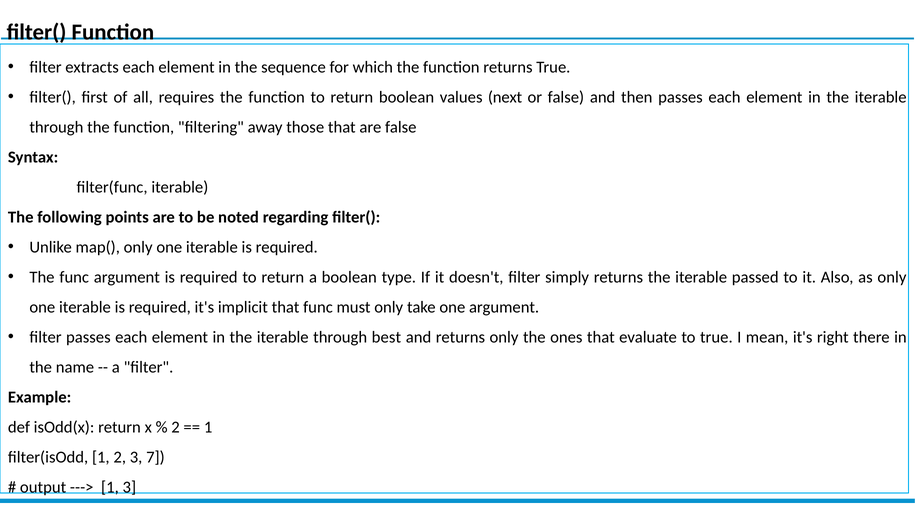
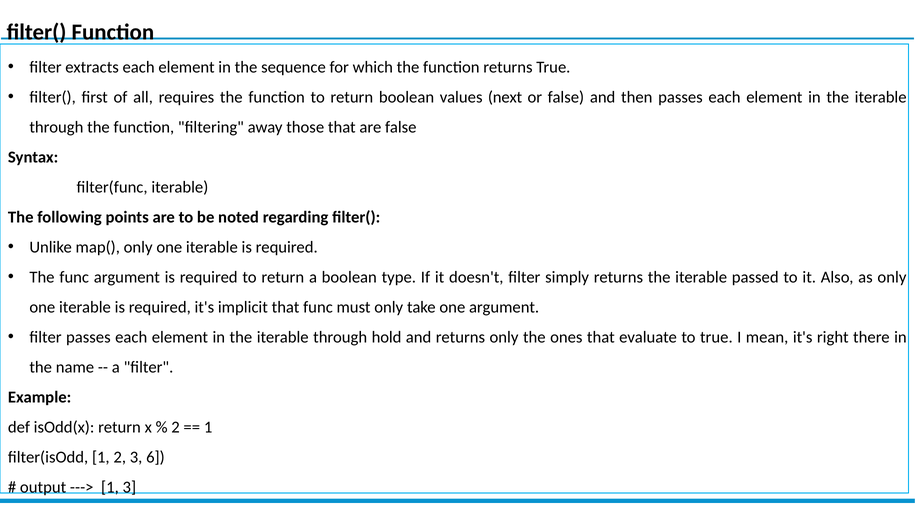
best: best -> hold
7: 7 -> 6
